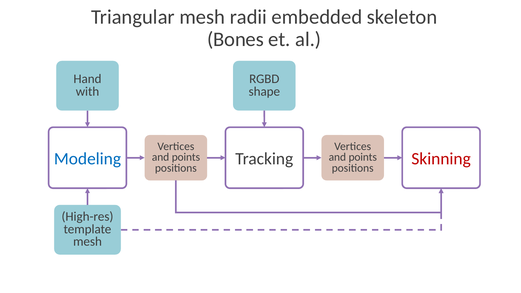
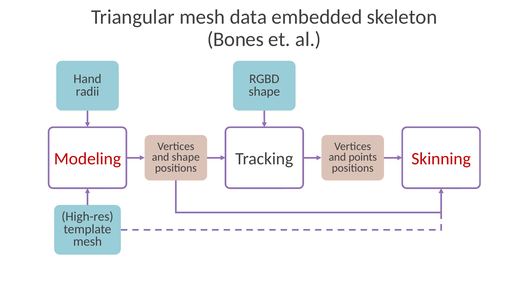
radii: radii -> data
with: with -> radii
Modeling colour: blue -> red
points at (186, 157): points -> shape
